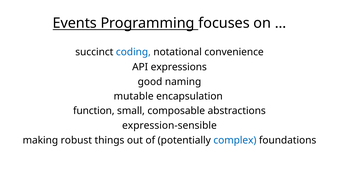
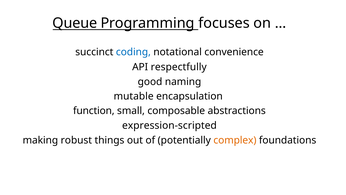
Events: Events -> Queue
expressions: expressions -> respectfully
expression-sensible: expression-sensible -> expression-scripted
complex colour: blue -> orange
